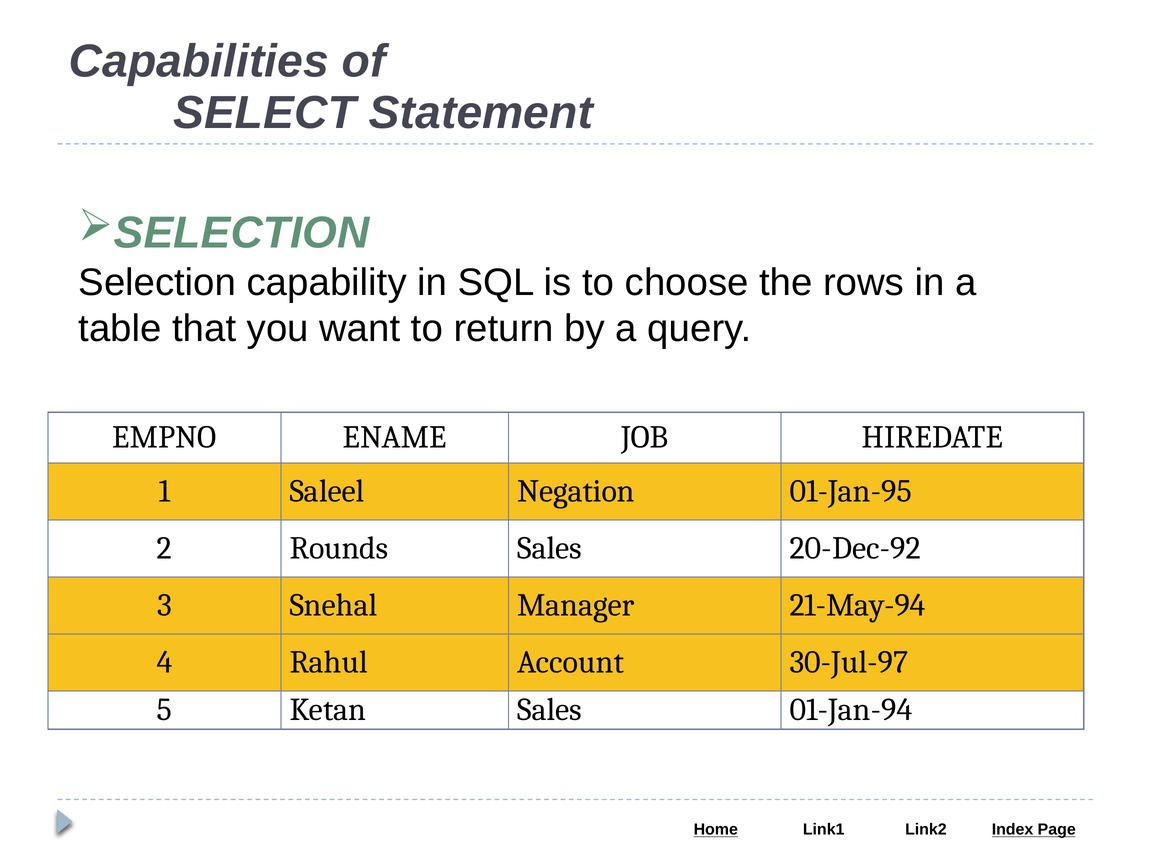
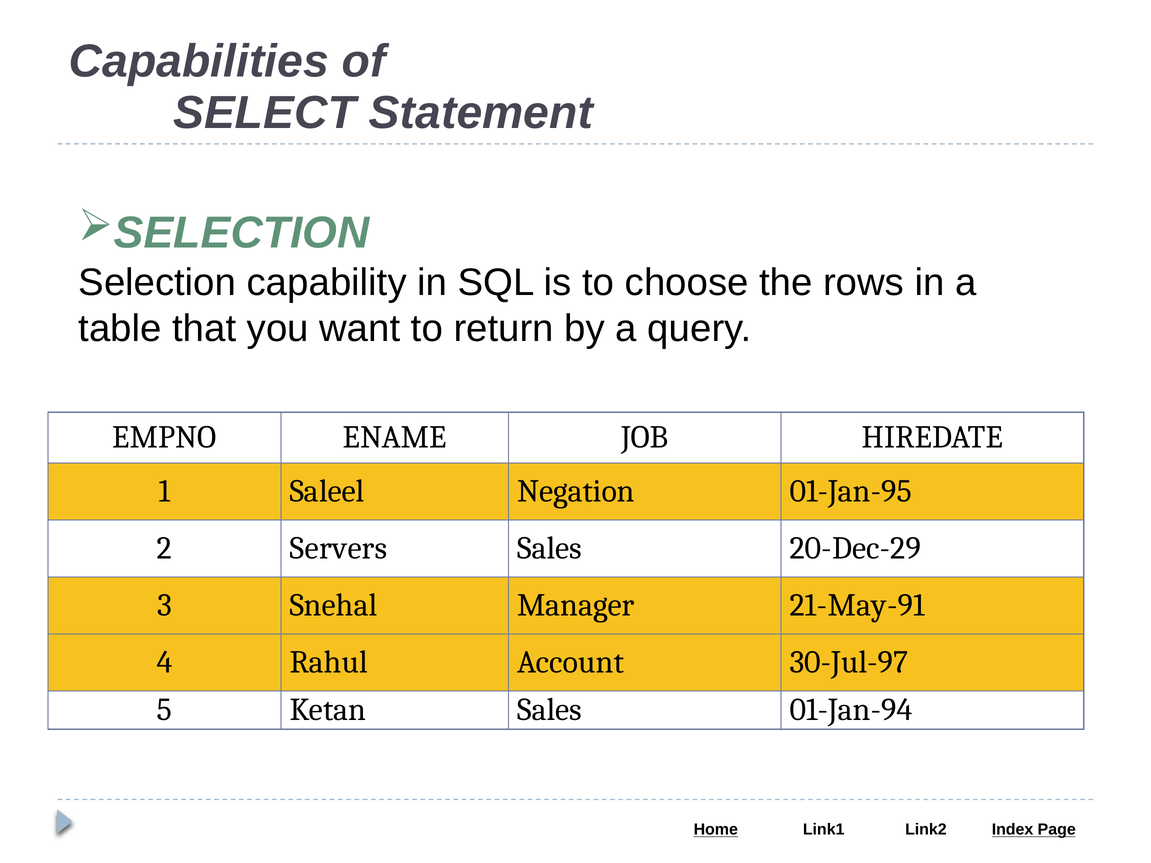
Rounds: Rounds -> Servers
20-Dec-92: 20-Dec-92 -> 20-Dec-29
21-May-94: 21-May-94 -> 21-May-91
